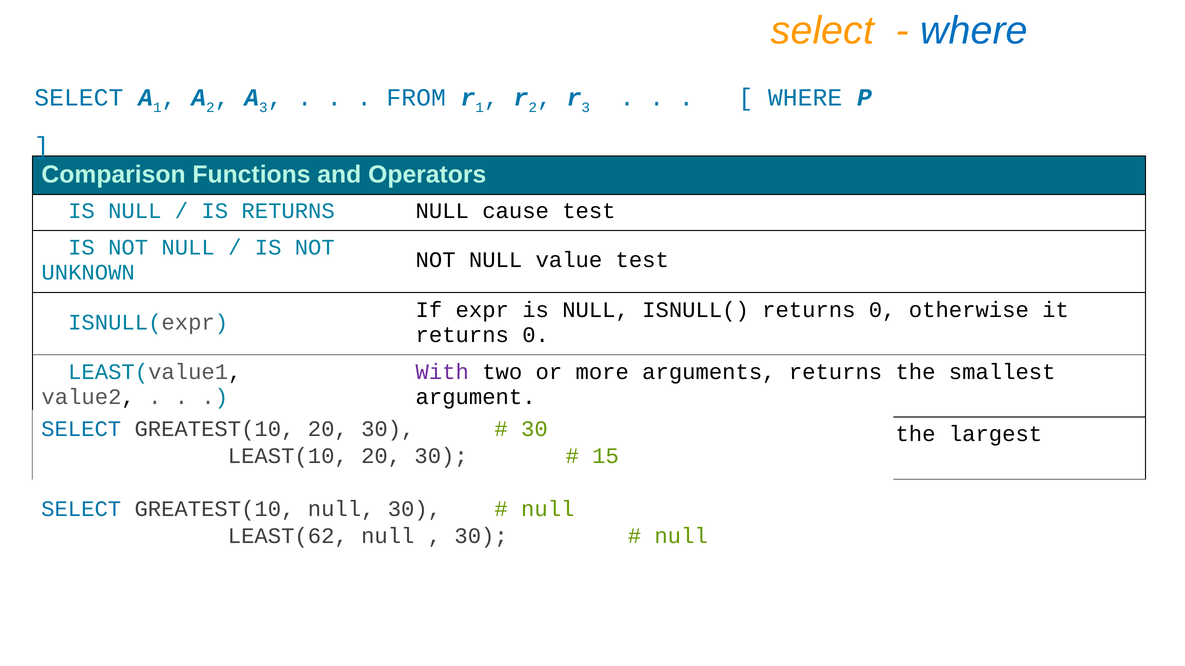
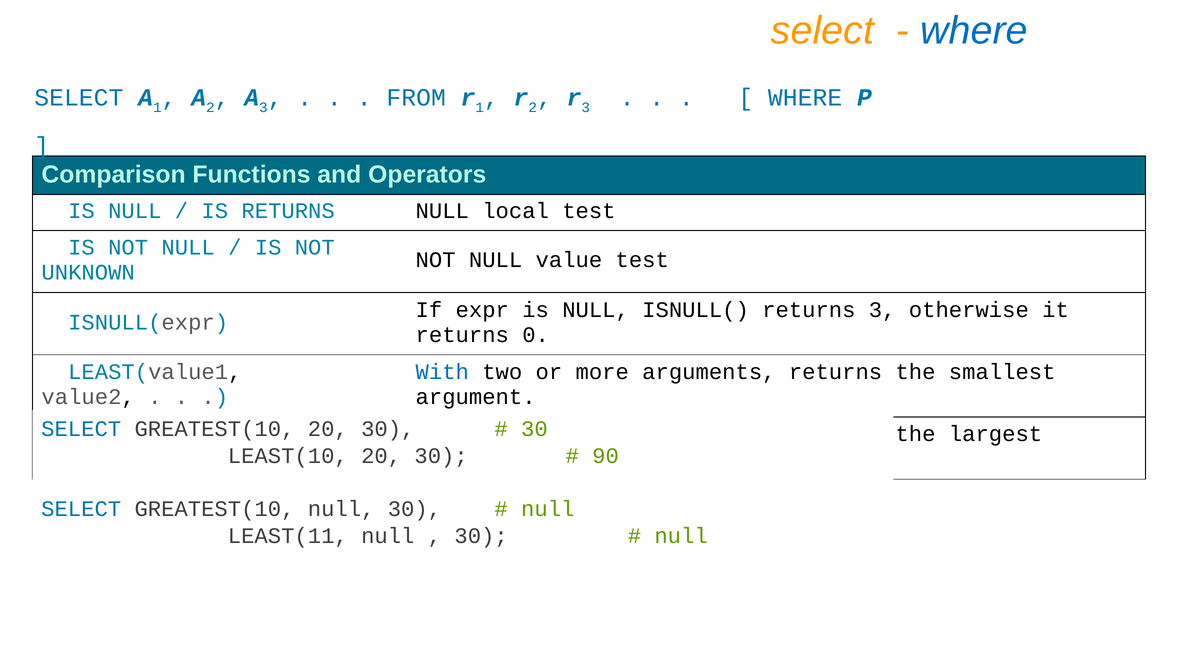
cause: cause -> local
ISNULL( returns 0: 0 -> 3
With at (442, 372) colour: purple -> blue
15: 15 -> 90
LEAST(62: LEAST(62 -> LEAST(11
